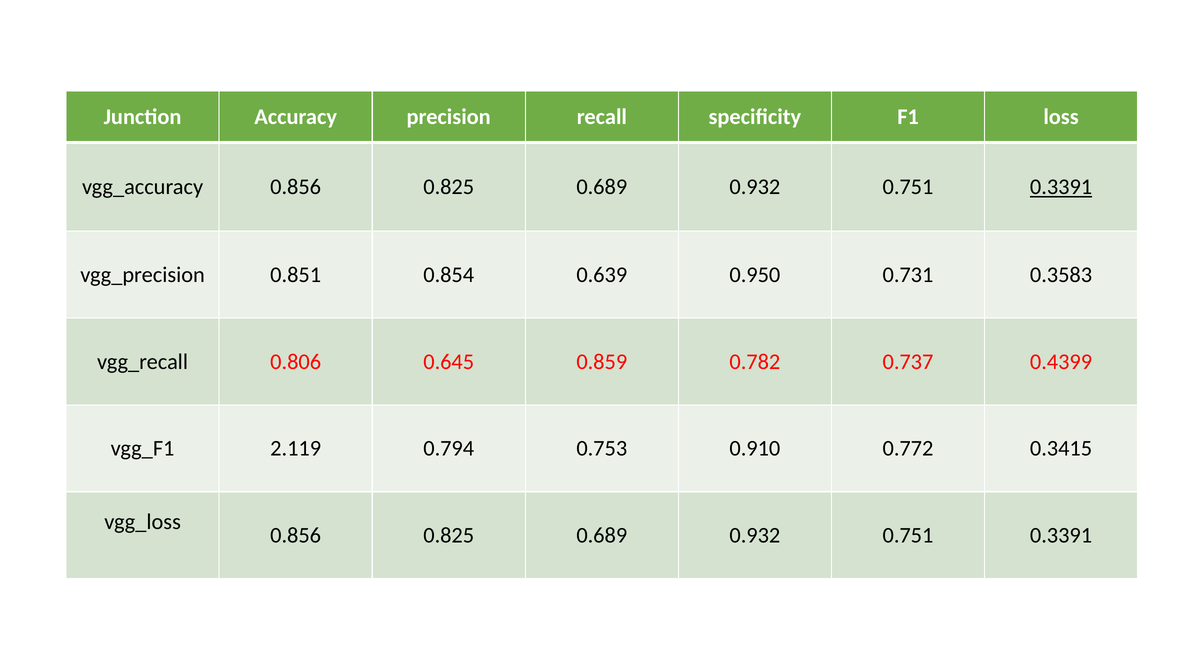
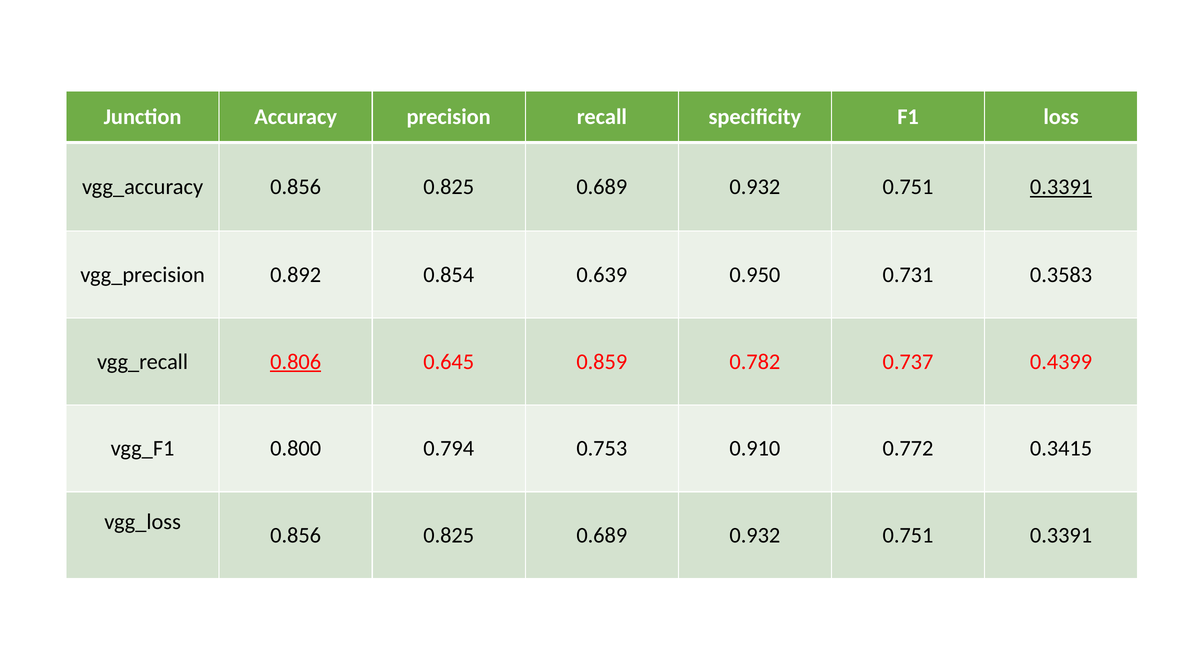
0.851: 0.851 -> 0.892
0.806 underline: none -> present
2.119: 2.119 -> 0.800
